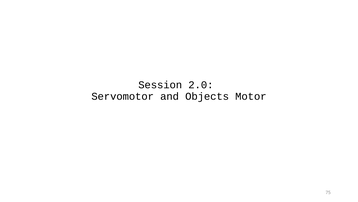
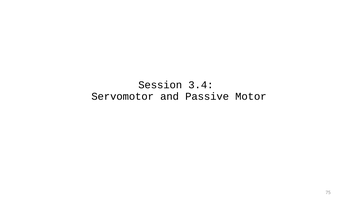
2.0: 2.0 -> 3.4
Objects: Objects -> Passive
